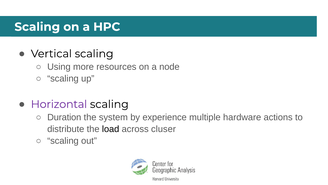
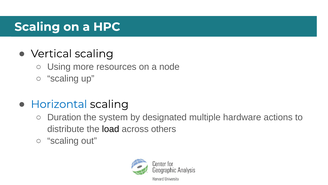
Horizontal colour: purple -> blue
experience: experience -> designated
cluser: cluser -> others
